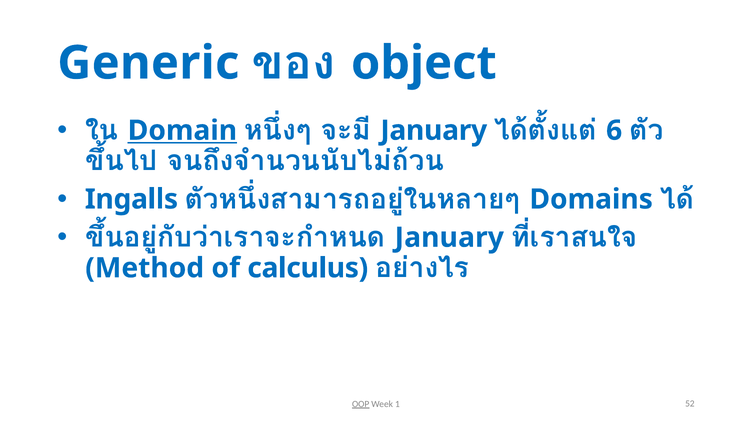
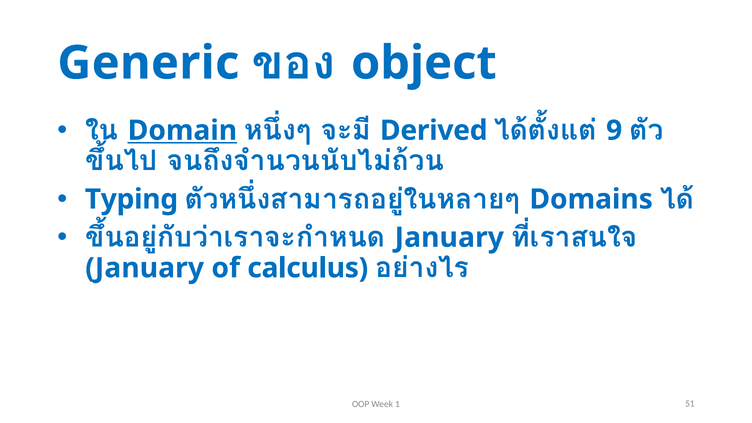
January at (434, 130): January -> Derived
6: 6 -> 9
Ingalls: Ingalls -> Typing
Method at (145, 268): Method -> January
OOP underline: present -> none
52: 52 -> 51
